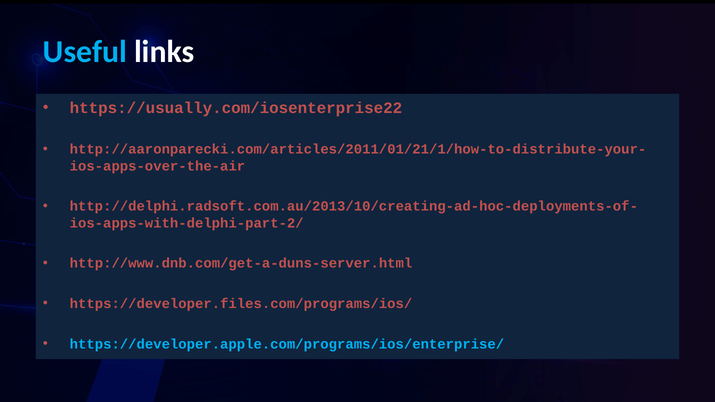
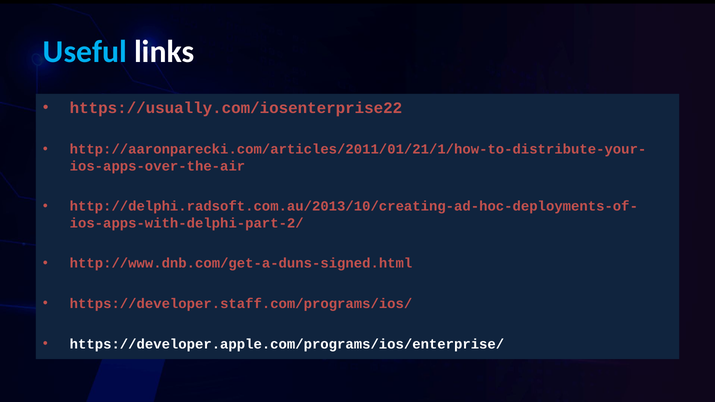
http://www.dnb.com/get-a-duns-server.html: http://www.dnb.com/get-a-duns-server.html -> http://www.dnb.com/get-a-duns-signed.html
https://developer.files.com/programs/ios/: https://developer.files.com/programs/ios/ -> https://developer.staff.com/programs/ios/
https://developer.apple.com/programs/ios/enterprise/ colour: light blue -> white
